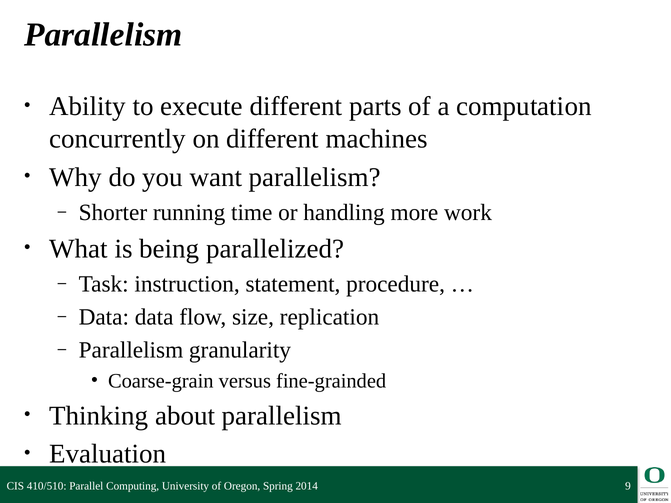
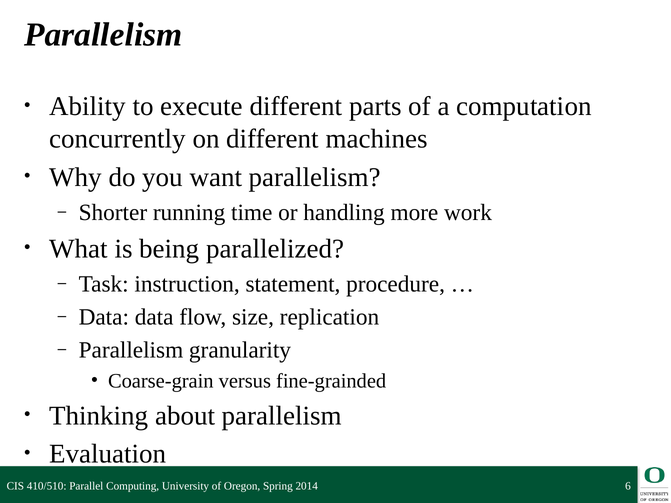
9: 9 -> 6
